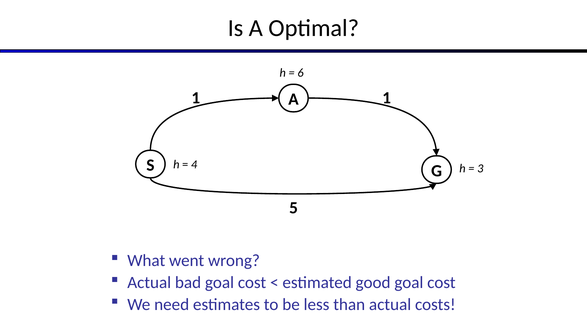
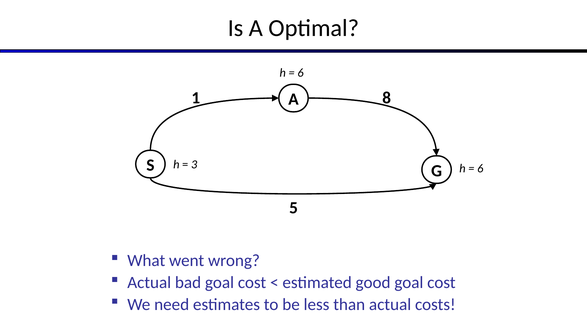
1 1: 1 -> 8
4: 4 -> 3
3 at (480, 169): 3 -> 6
